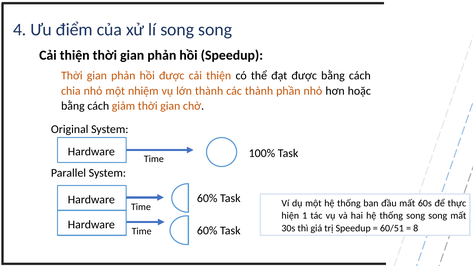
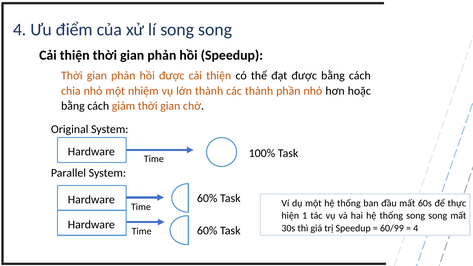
60/51: 60/51 -> 60/99
8 at (416, 228): 8 -> 4
